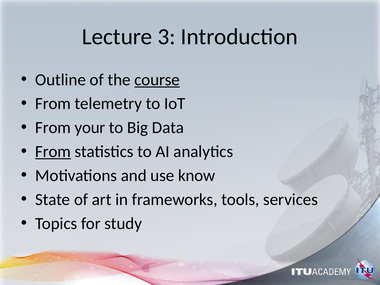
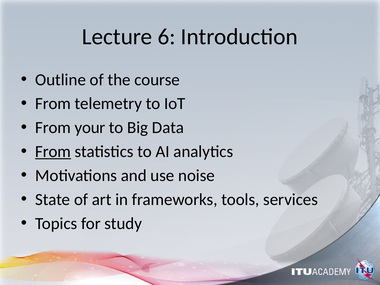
3: 3 -> 6
course underline: present -> none
know: know -> noise
